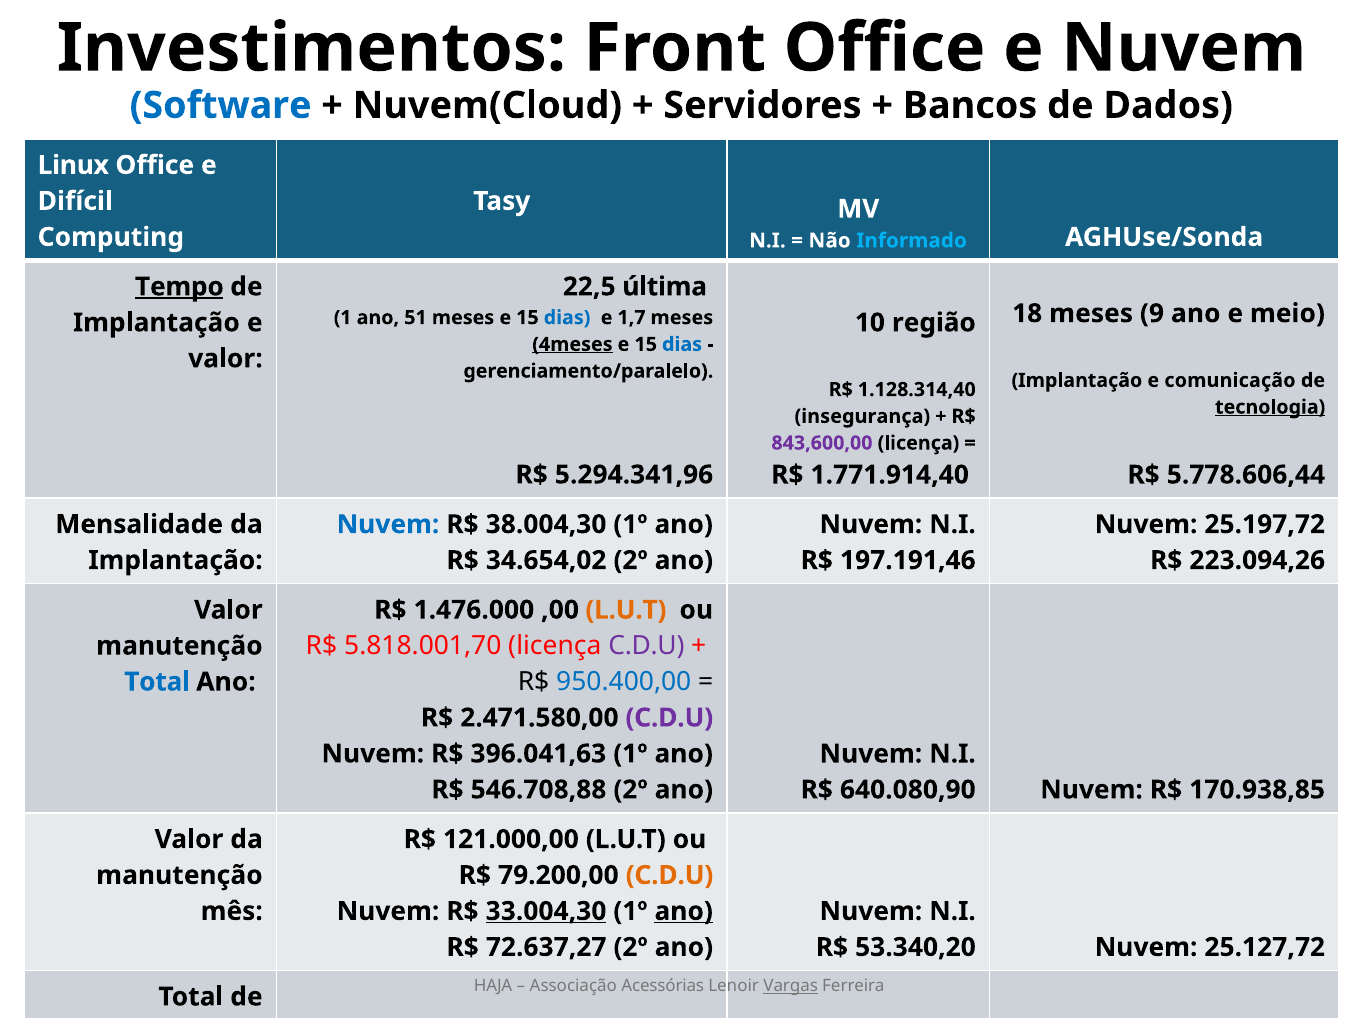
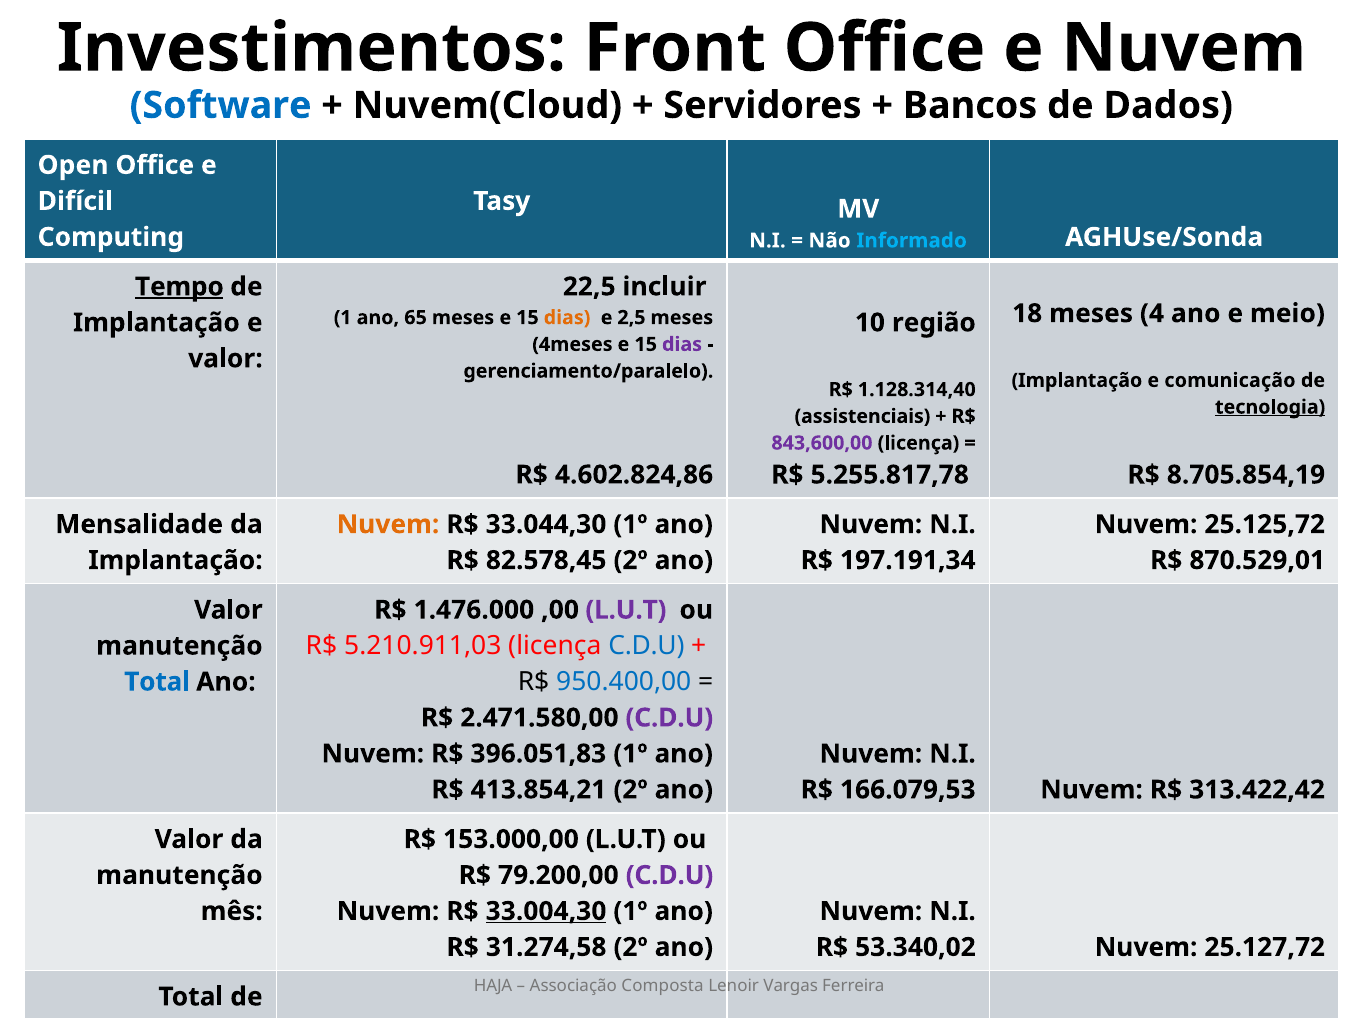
Linux: Linux -> Open
última: última -> incluir
9: 9 -> 4
51: 51 -> 65
dias at (567, 318) colour: blue -> orange
1,7: 1,7 -> 2,5
4meses underline: present -> none
dias at (682, 345) colour: blue -> purple
insegurança: insegurança -> assistenciais
5.294.341,96: 5.294.341,96 -> 4.602.824,86
1.771.914,40: 1.771.914,40 -> 5.255.817,78
5.778.606,44: 5.778.606,44 -> 8.705.854,19
Nuvem at (388, 525) colour: blue -> orange
38.004,30: 38.004,30 -> 33.044,30
25.197,72: 25.197,72 -> 25.125,72
34.654,02: 34.654,02 -> 82.578,45
197.191,46: 197.191,46 -> 197.191,34
223.094,26: 223.094,26 -> 870.529,01
L.U.T at (626, 610) colour: orange -> purple
5.818.001,70: 5.818.001,70 -> 5.210.911,03
C.D.U at (646, 646) colour: purple -> blue
396.041,63: 396.041,63 -> 396.051,83
546.708,88: 546.708,88 -> 413.854,21
640.080,90: 640.080,90 -> 166.079,53
170.938,85: 170.938,85 -> 313.422,42
121.000,00: 121.000,00 -> 153.000,00
C.D.U at (670, 876) colour: orange -> purple
ano at (684, 912) underline: present -> none
72.637,27: 72.637,27 -> 31.274,58
53.340,20: 53.340,20 -> 53.340,02
Acessórias: Acessórias -> Composta
Vargas underline: present -> none
